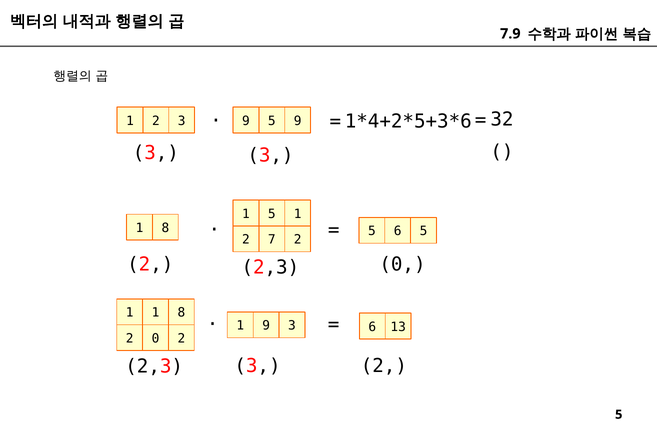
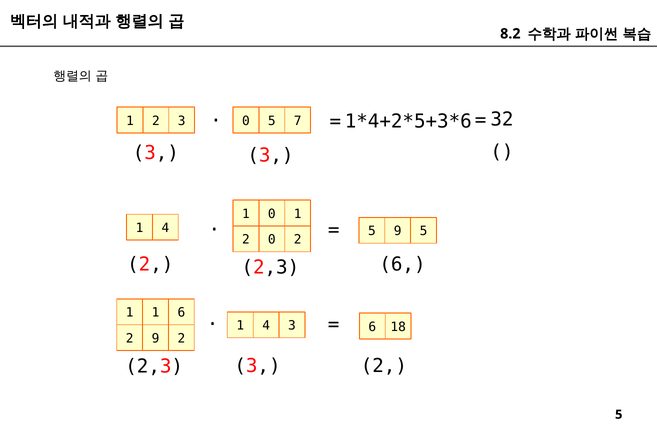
7.9: 7.9 -> 8.2
3 9: 9 -> 0
5 9: 9 -> 7
1 5: 5 -> 0
8 at (165, 228): 8 -> 4
5 6: 6 -> 9
2 7: 7 -> 0
2,3 0: 0 -> 6
1 1 8: 8 -> 6
9 at (266, 325): 9 -> 4
13: 13 -> 18
2 0: 0 -> 9
